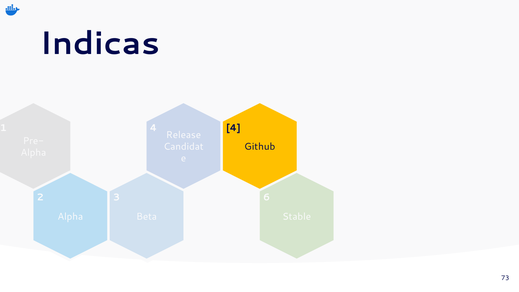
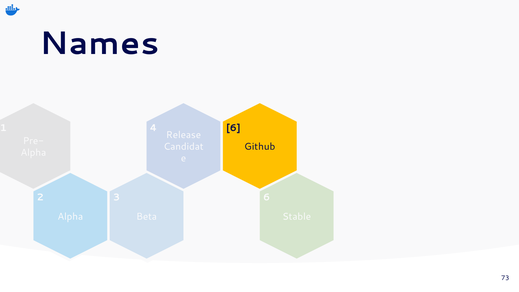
Indicas: Indicas -> Names
4 at (233, 128): 4 -> 6
